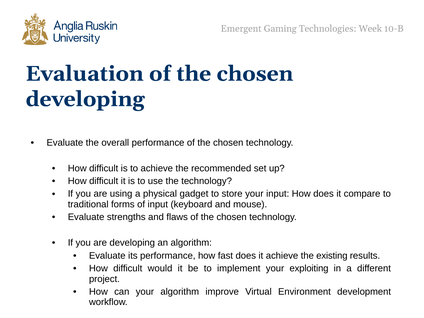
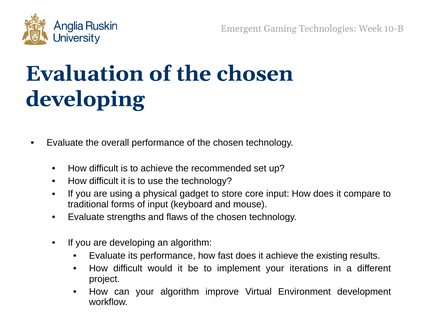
store your: your -> core
exploiting: exploiting -> iterations
